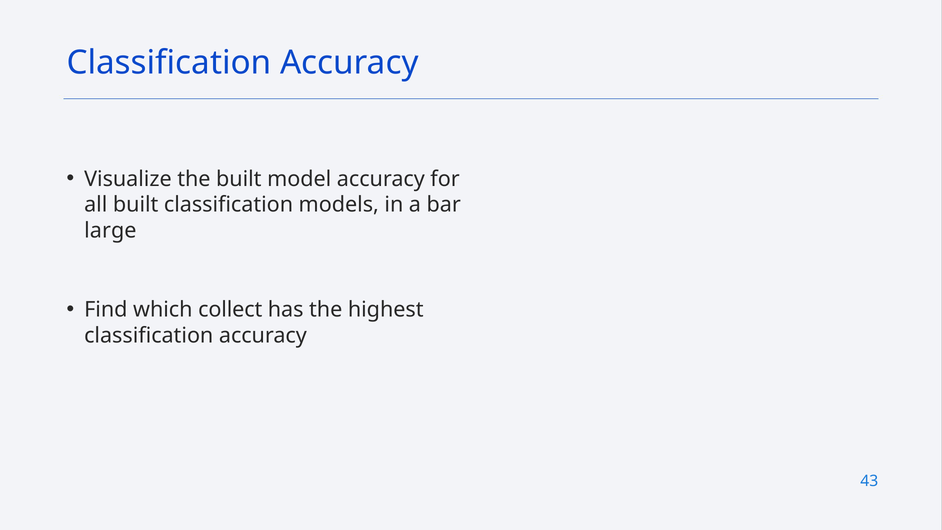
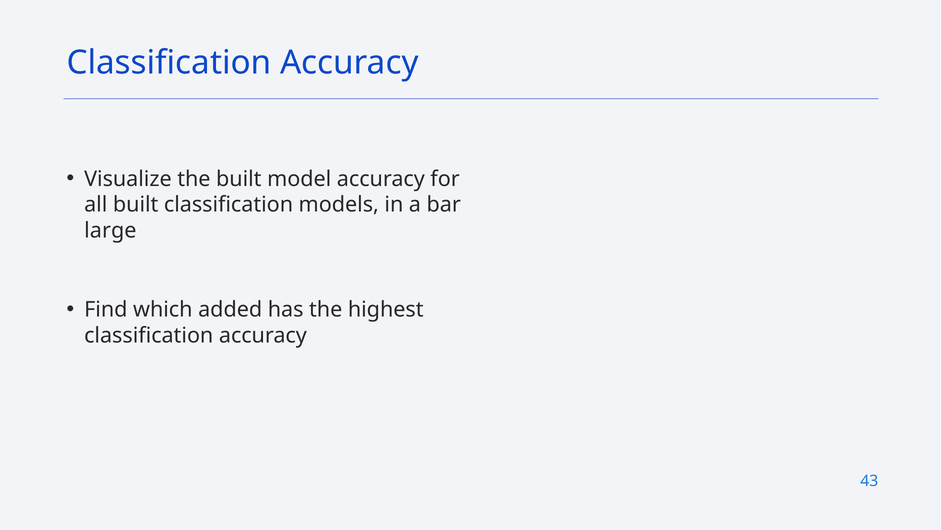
collect: collect -> added
